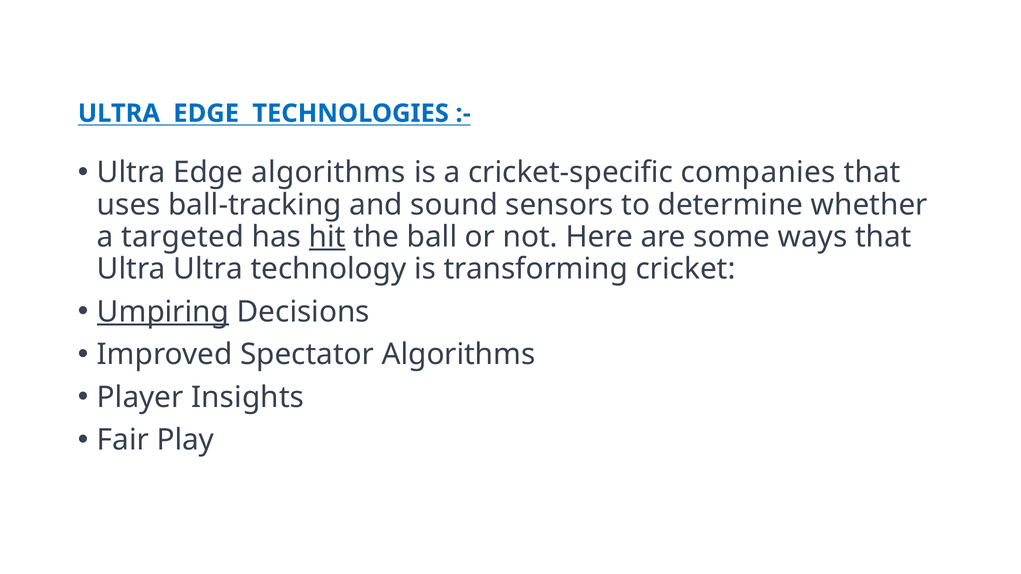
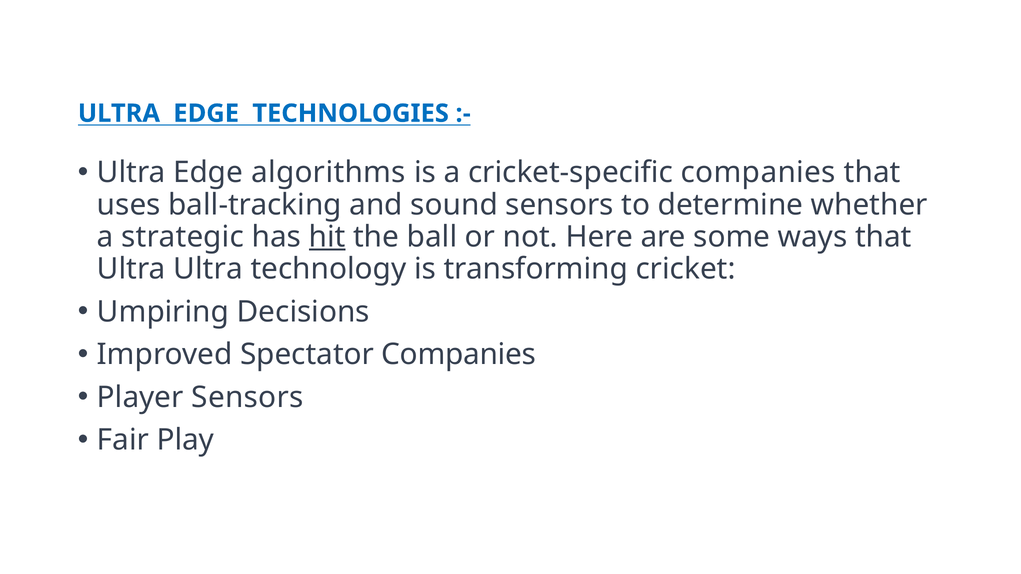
targeted: targeted -> strategic
Umpiring underline: present -> none
Spectator Algorithms: Algorithms -> Companies
Player Insights: Insights -> Sensors
